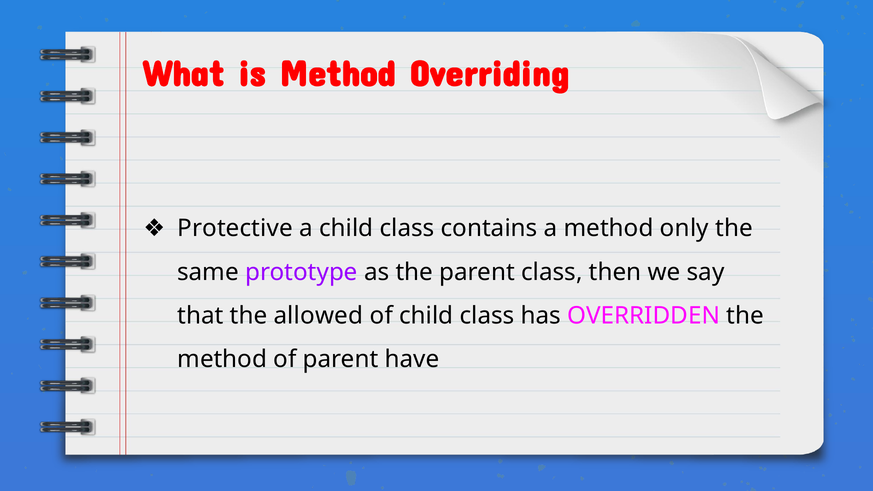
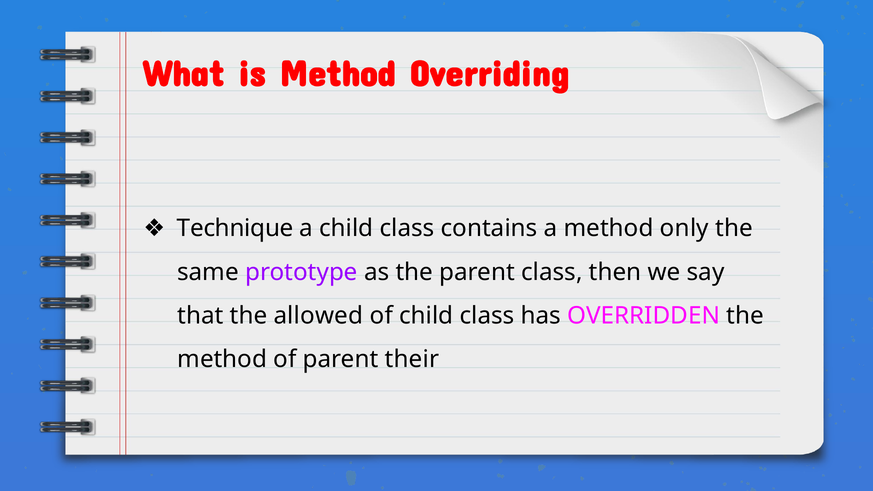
Protective: Protective -> Technique
have: have -> their
